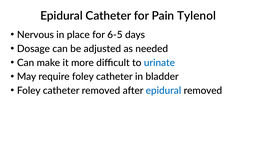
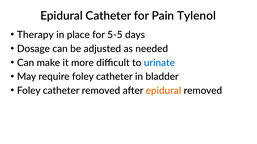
Nervous: Nervous -> Therapy
6-5: 6-5 -> 5-5
epidural at (163, 91) colour: blue -> orange
